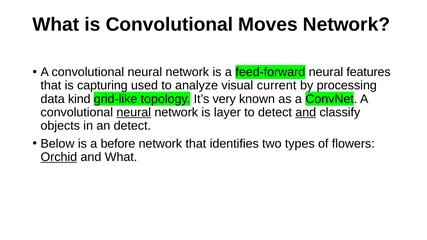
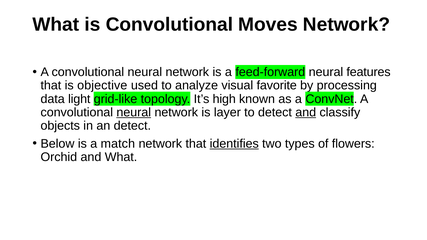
capturing: capturing -> objective
current: current -> favorite
kind: kind -> light
very: very -> high
before: before -> match
identifies underline: none -> present
Orchid underline: present -> none
